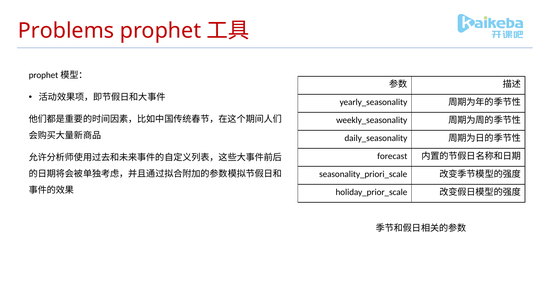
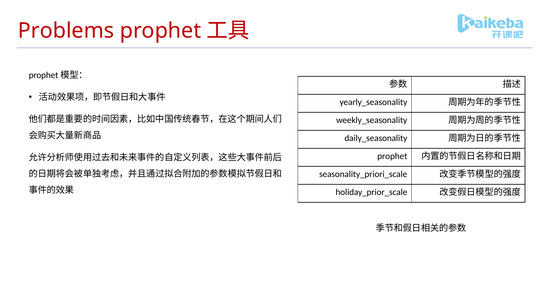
forecast at (392, 156): forecast -> prophet
